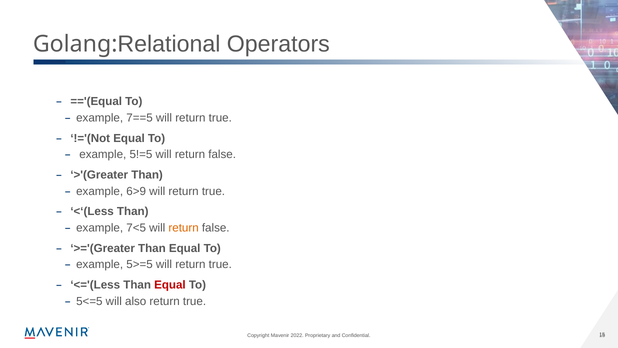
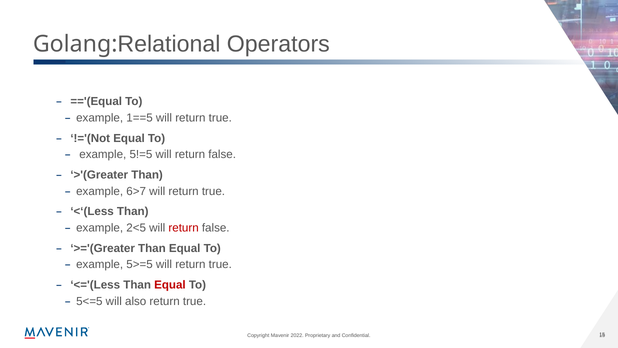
7==5: 7==5 -> 1==5
6>9: 6>9 -> 6>7
7<5: 7<5 -> 2<5
return at (184, 228) colour: orange -> red
